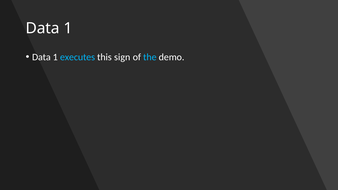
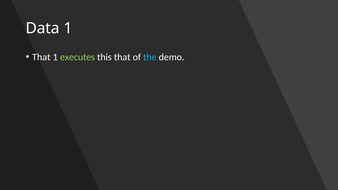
Data at (41, 57): Data -> That
executes colour: light blue -> light green
this sign: sign -> that
